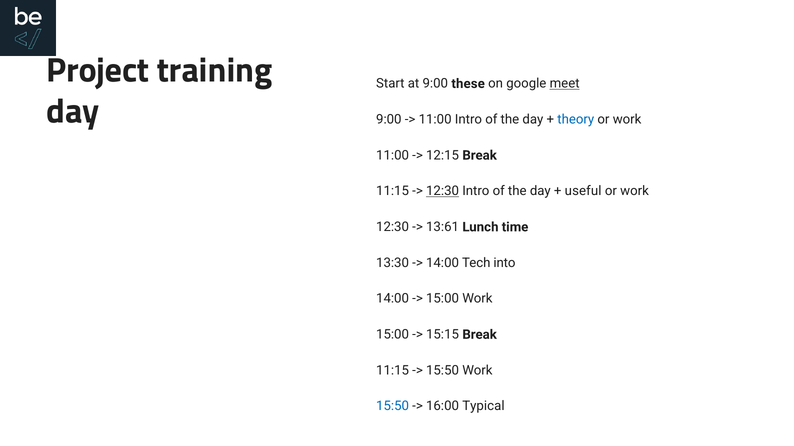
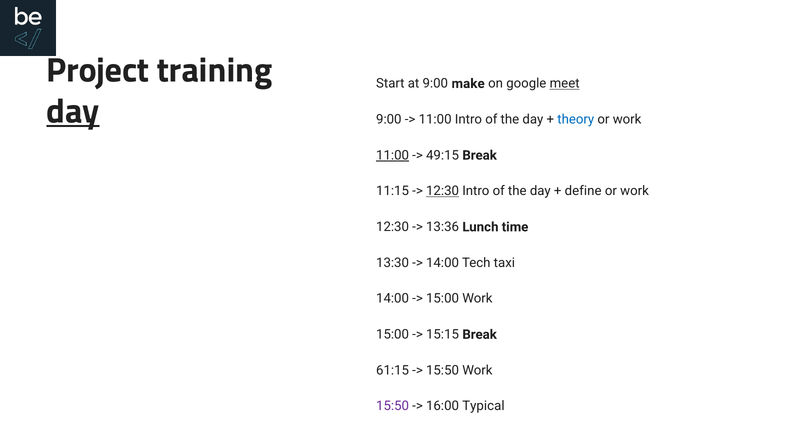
these: these -> make
day at (73, 112) underline: none -> present
11:00 at (393, 155) underline: none -> present
12:15: 12:15 -> 49:15
useful: useful -> define
13:61: 13:61 -> 13:36
into: into -> taxi
11:15 at (393, 371): 11:15 -> 61:15
15:50 at (393, 407) colour: blue -> purple
